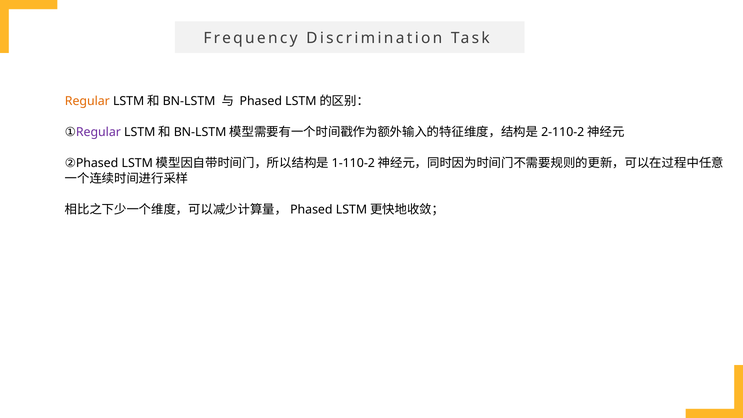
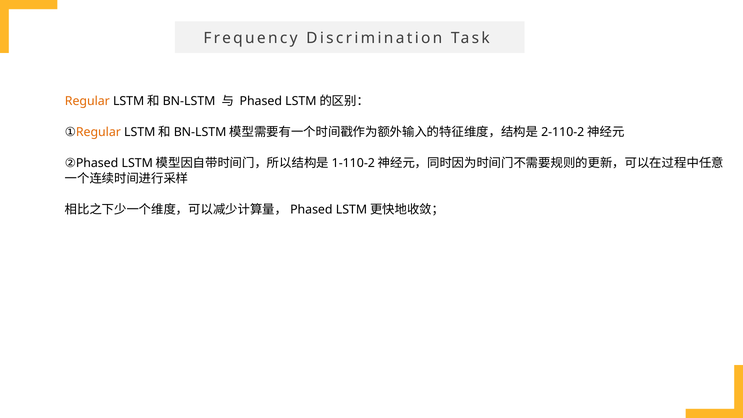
Regular at (98, 132) colour: purple -> orange
